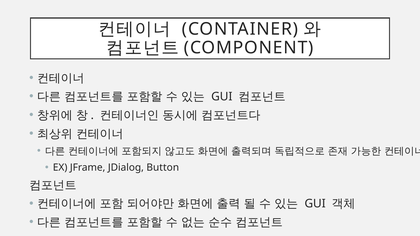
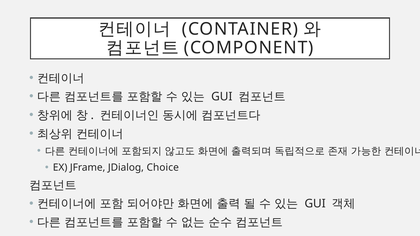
Button: Button -> Choice
